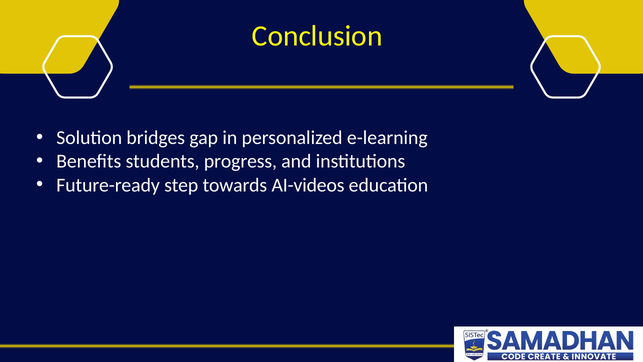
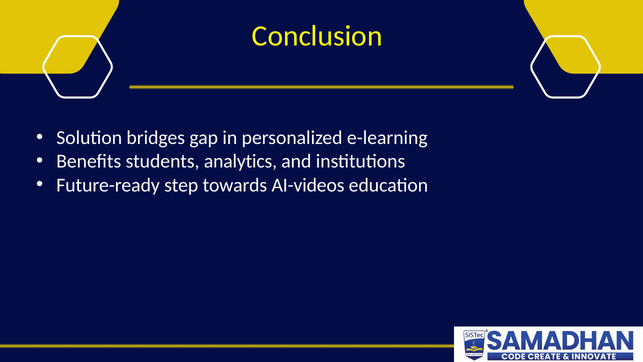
progress: progress -> analytics
